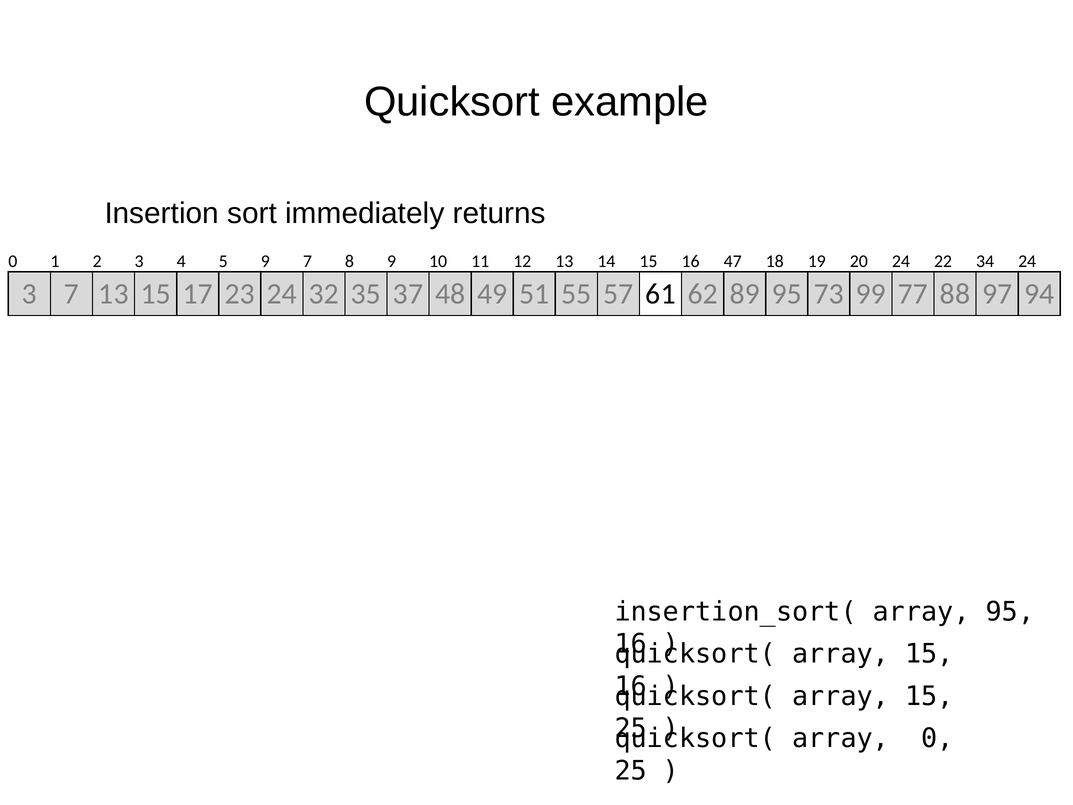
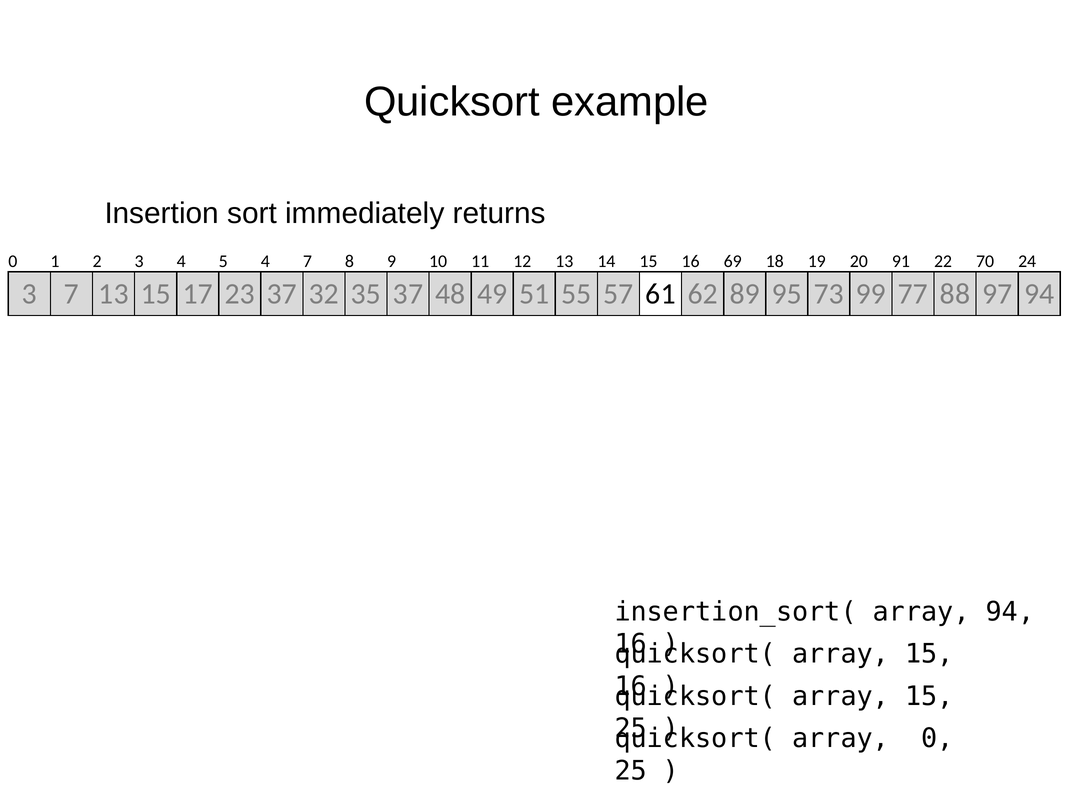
5 9: 9 -> 4
47: 47 -> 69
20 24: 24 -> 91
34: 34 -> 70
23 24: 24 -> 37
array 95: 95 -> 94
